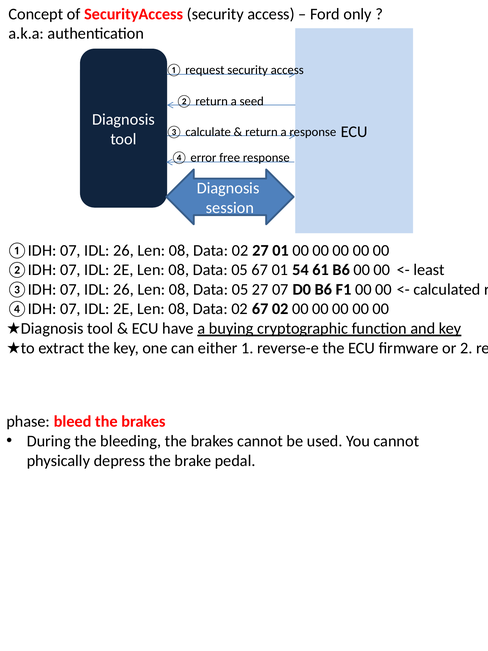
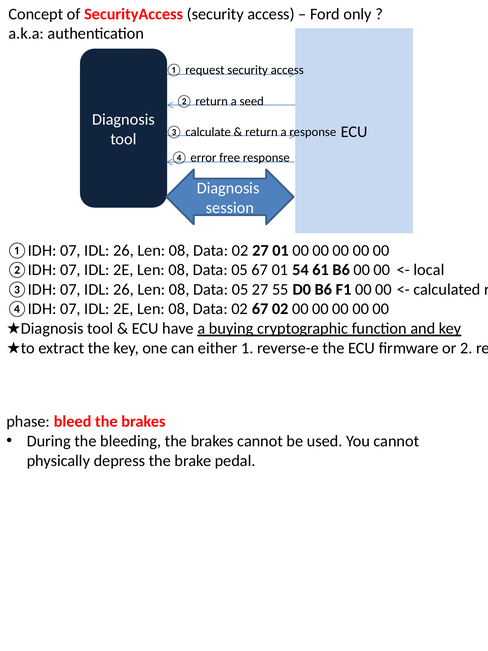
least: least -> local
27 07: 07 -> 55
